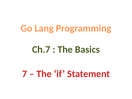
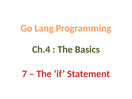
Ch.7: Ch.7 -> Ch.4
